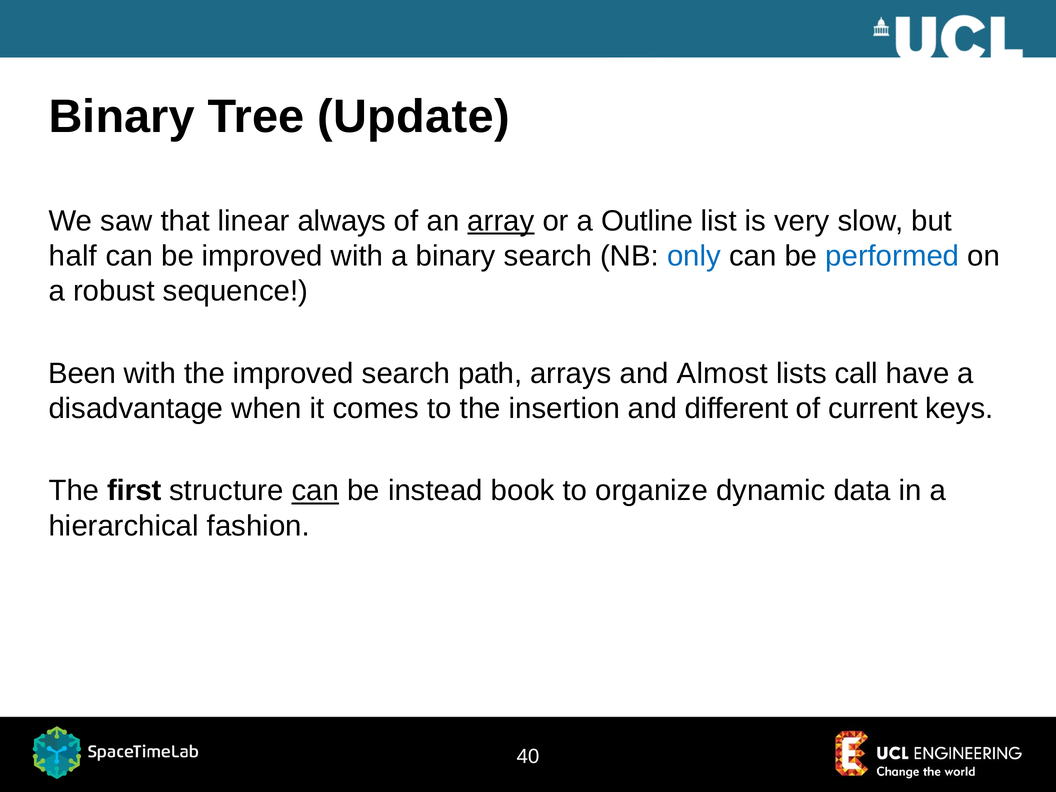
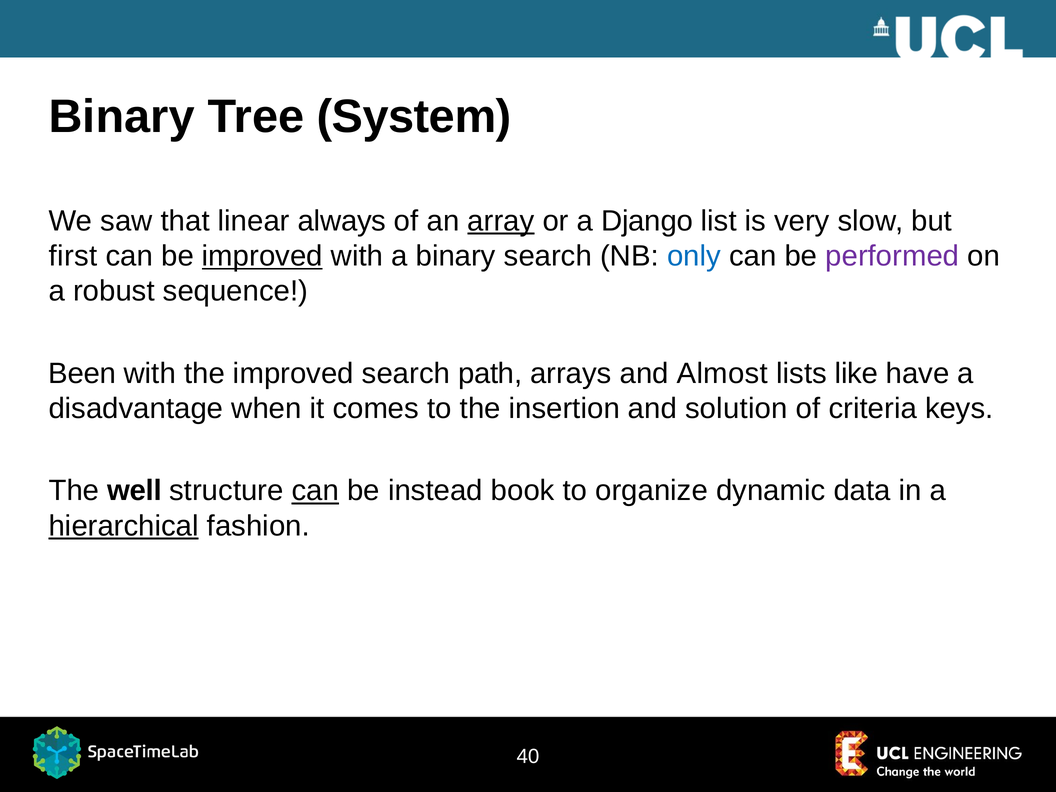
Update: Update -> System
Outline: Outline -> Django
half: half -> first
improved at (262, 256) underline: none -> present
performed colour: blue -> purple
call: call -> like
different: different -> solution
current: current -> criteria
first: first -> well
hierarchical underline: none -> present
